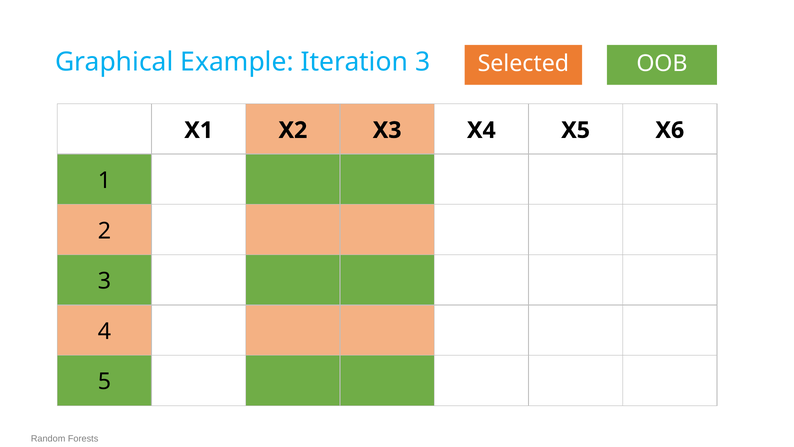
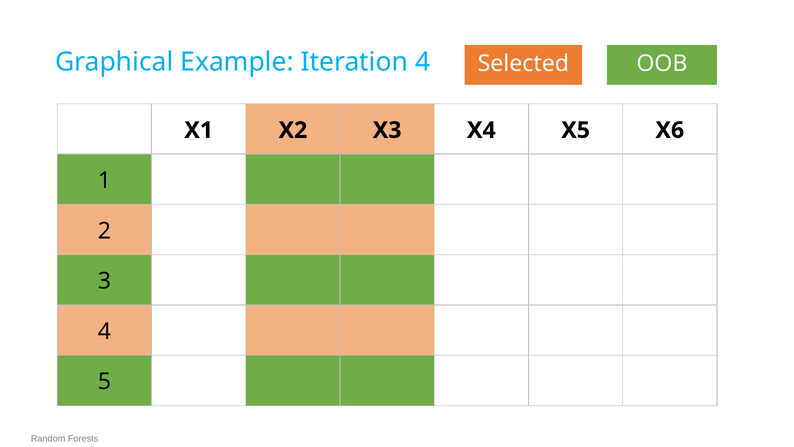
Iteration 3: 3 -> 4
